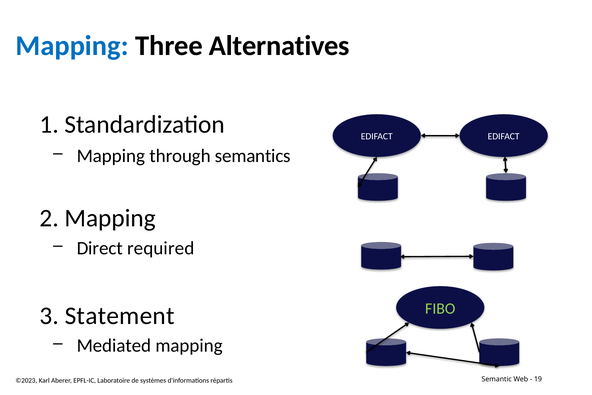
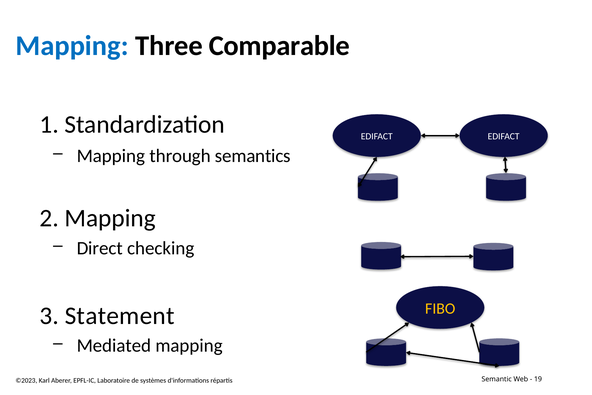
Alternatives: Alternatives -> Comparable
required: required -> checking
FIBO colour: light green -> yellow
